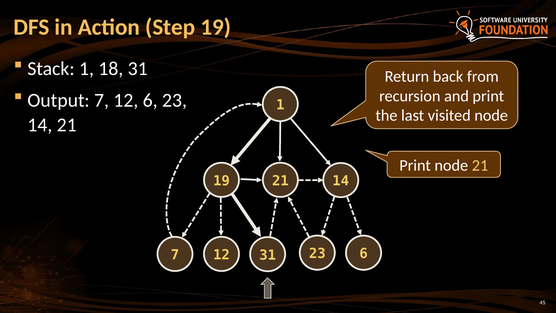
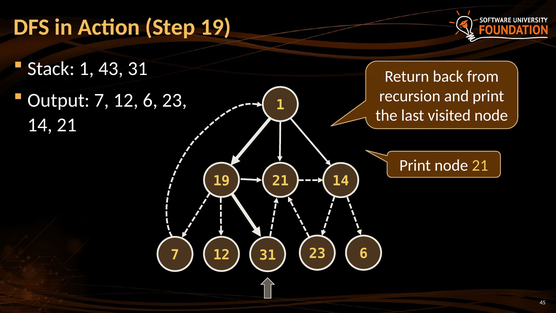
18: 18 -> 43
